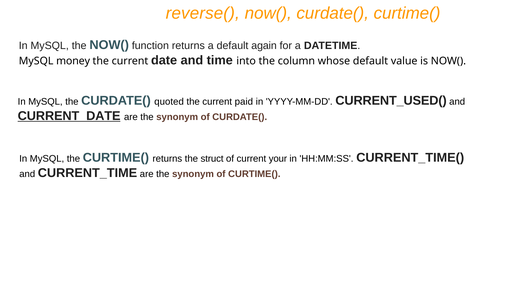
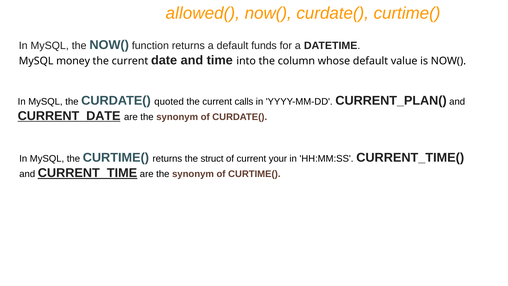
reverse(: reverse( -> allowed(
again: again -> funds
paid: paid -> calls
CURRENT_USED(: CURRENT_USED( -> CURRENT_PLAN(
CURRENT_TIME underline: none -> present
